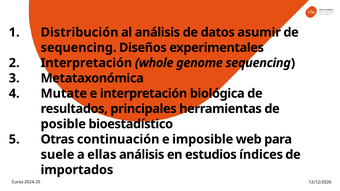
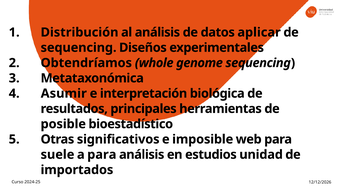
asumir: asumir -> aplicar
Interpretación at (86, 63): Interpretación -> Obtendríamos
Mutate: Mutate -> Asumir
continuación: continuación -> significativos
a ellas: ellas -> para
índices: índices -> unidad
